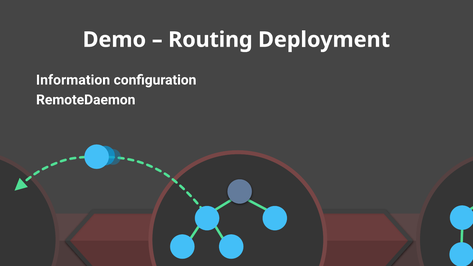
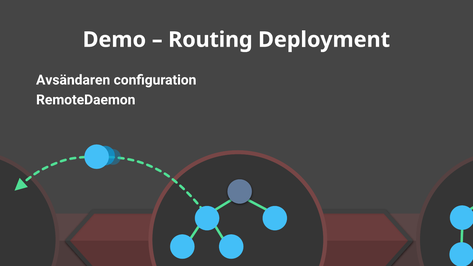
Information: Information -> Avsändaren
